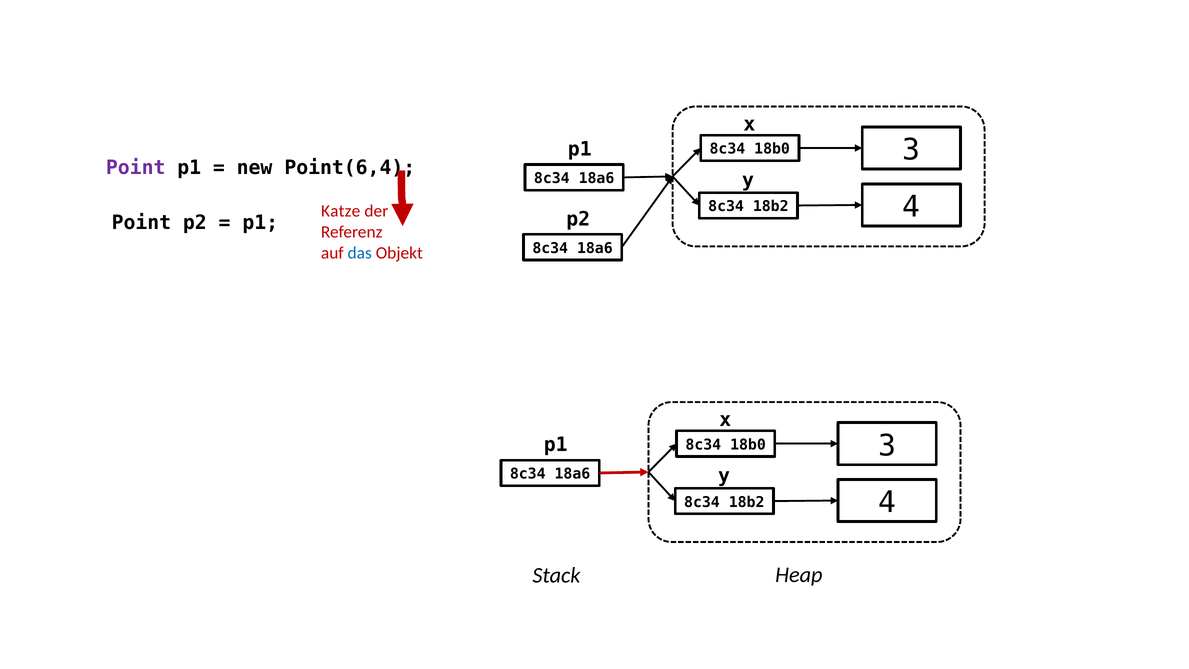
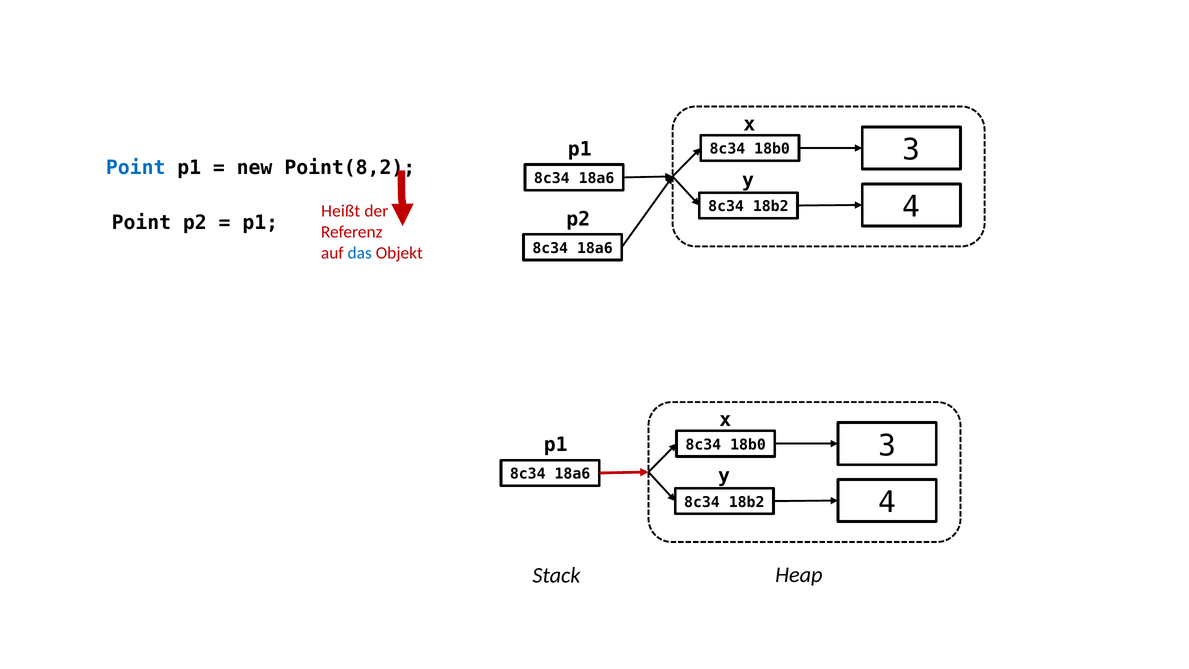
Point at (136, 168) colour: purple -> blue
Point(6,4: Point(6,4 -> Point(8,2
Katze: Katze -> Heißt
